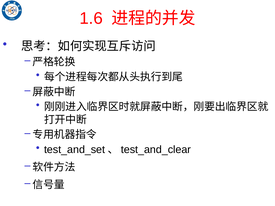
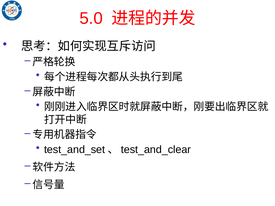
1.6: 1.6 -> 5.0
